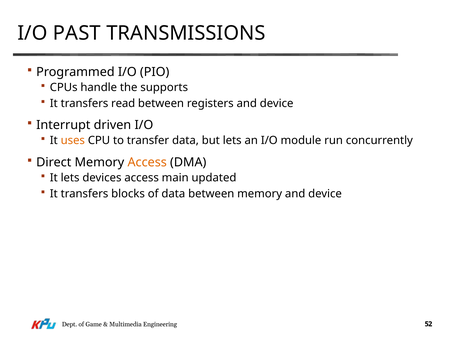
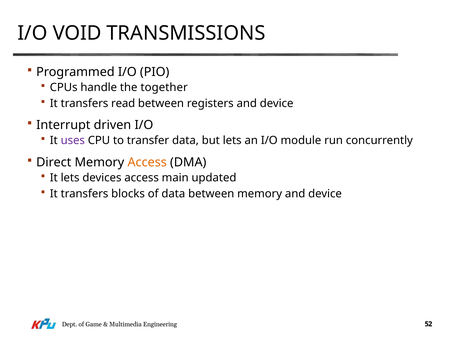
PAST: PAST -> VOID
supports: supports -> together
uses colour: orange -> purple
